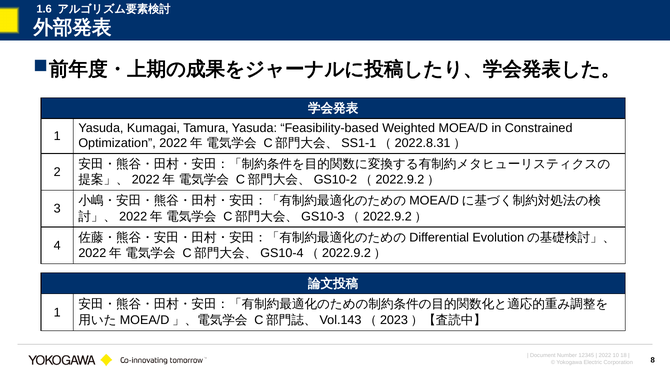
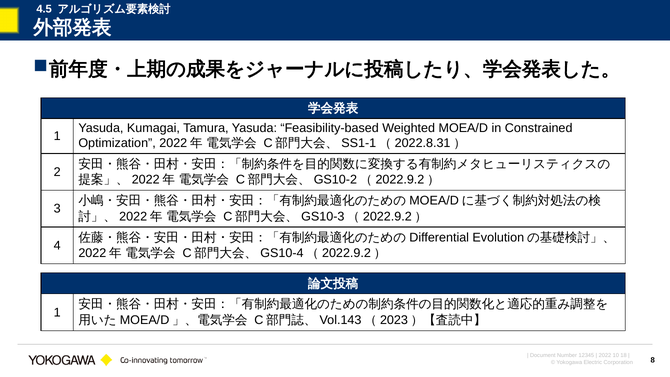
1.6: 1.6 -> 4.5
